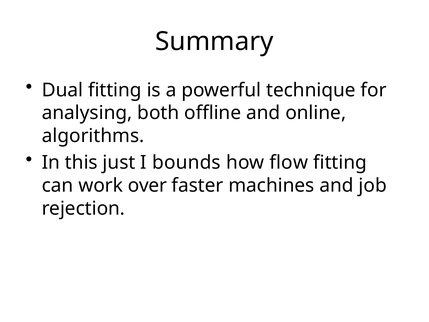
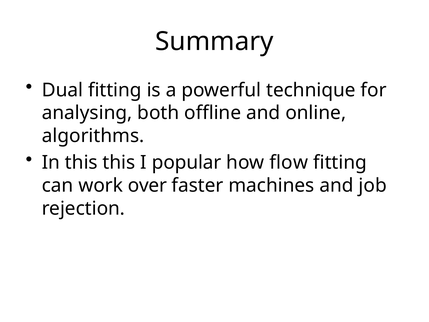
this just: just -> this
bounds: bounds -> popular
